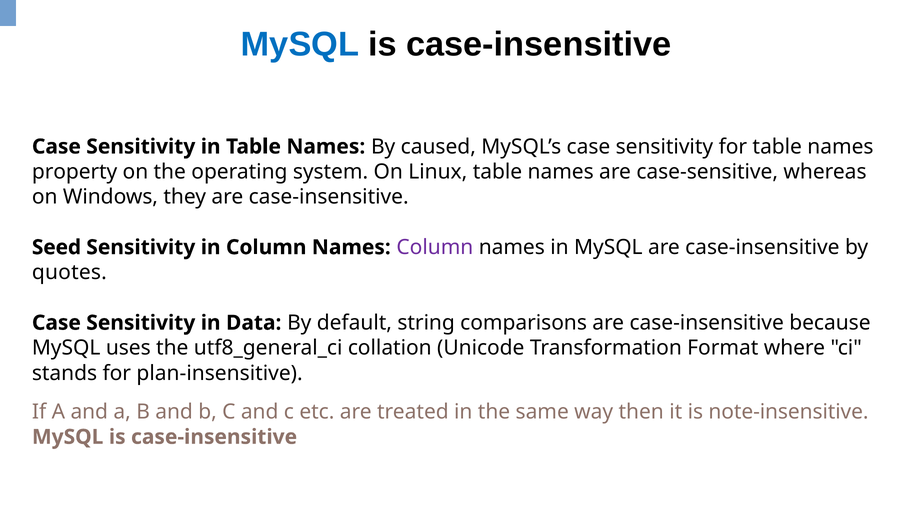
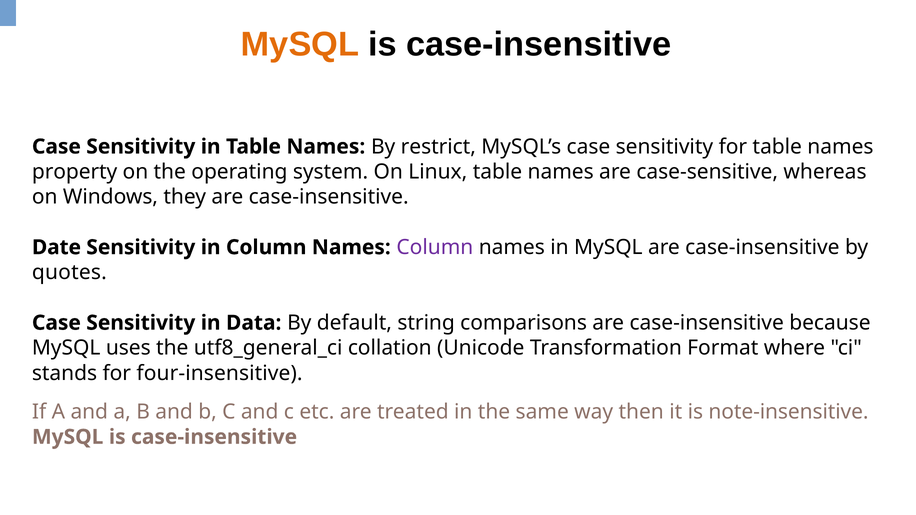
MySQL at (300, 44) colour: blue -> orange
caused: caused -> restrict
Seed: Seed -> Date
plan-insensitive: plan-insensitive -> four-insensitive
